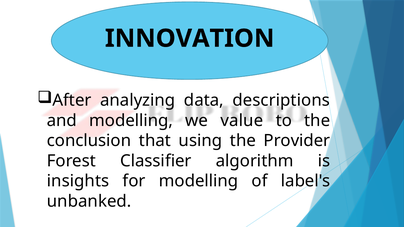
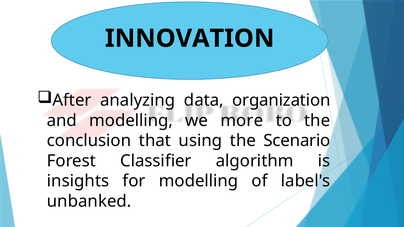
descriptions: descriptions -> organization
value: value -> more
Provider: Provider -> Scenario
